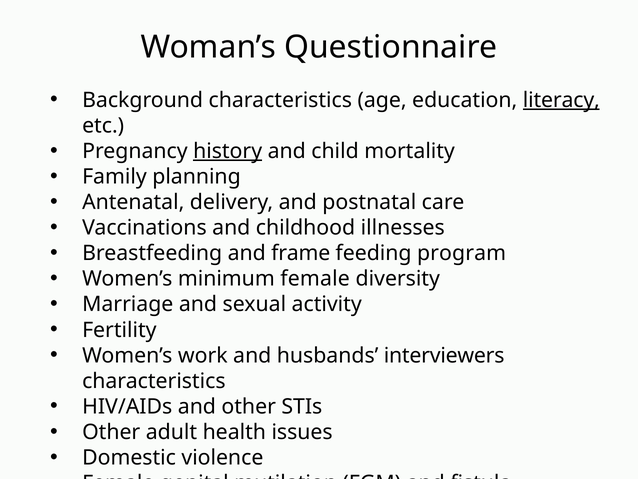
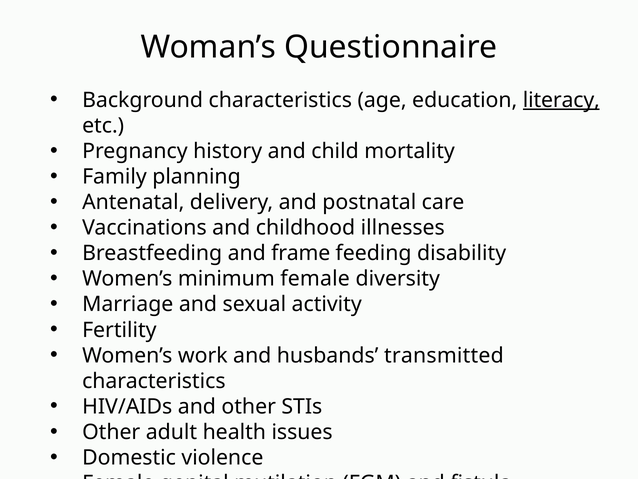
history underline: present -> none
program: program -> disability
interviewers: interviewers -> transmitted
